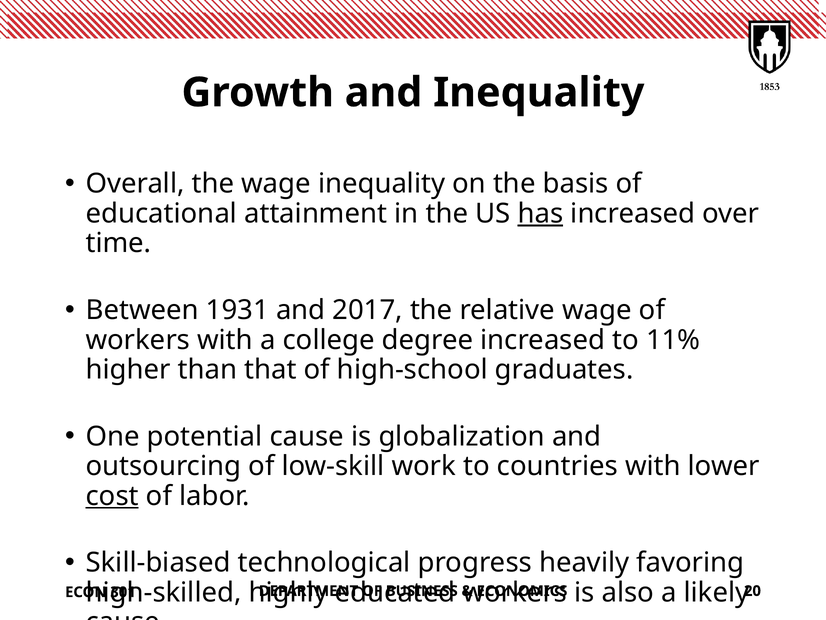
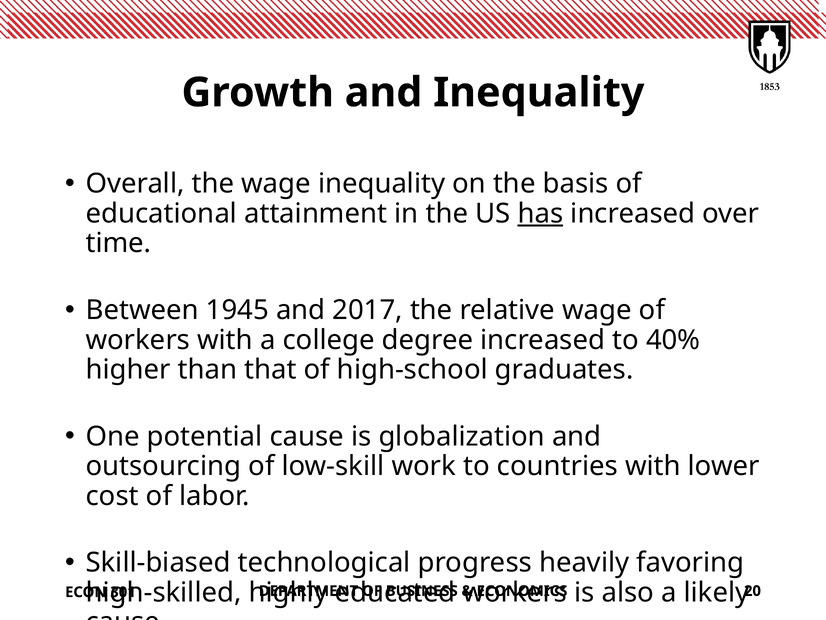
1931: 1931 -> 1945
11%: 11% -> 40%
cost underline: present -> none
